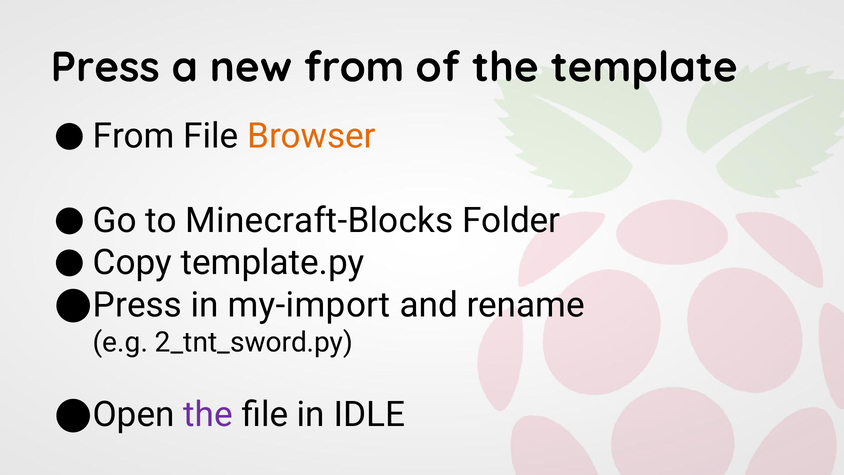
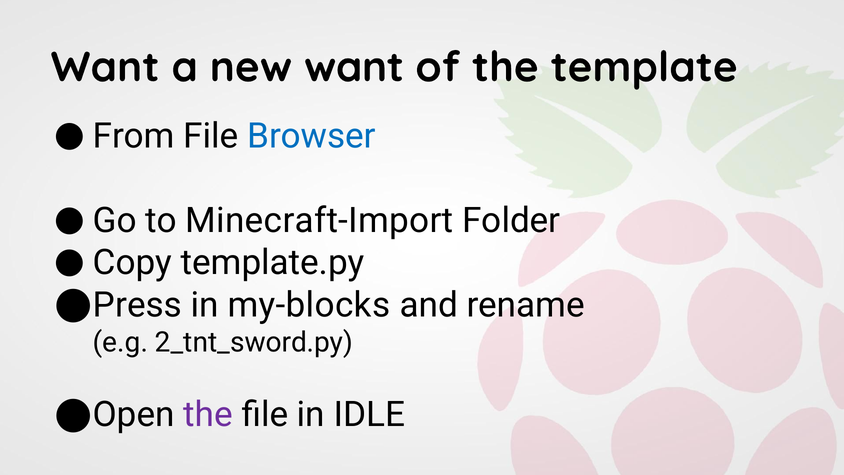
Press at (105, 67): Press -> Want
new from: from -> want
Browser colour: orange -> blue
Minecraft-Blocks: Minecraft-Blocks -> Minecraft-Import
my-import: my-import -> my-blocks
